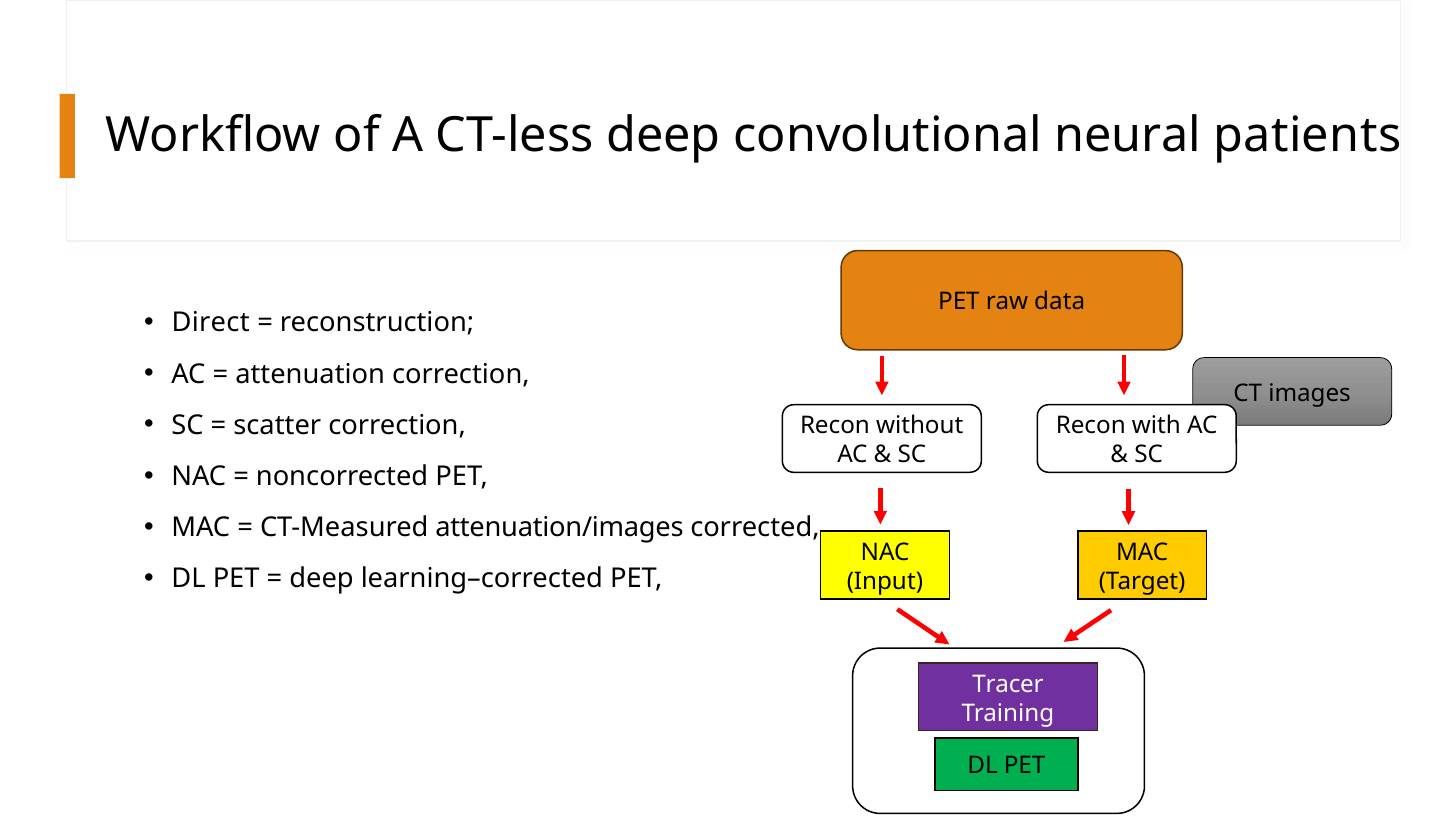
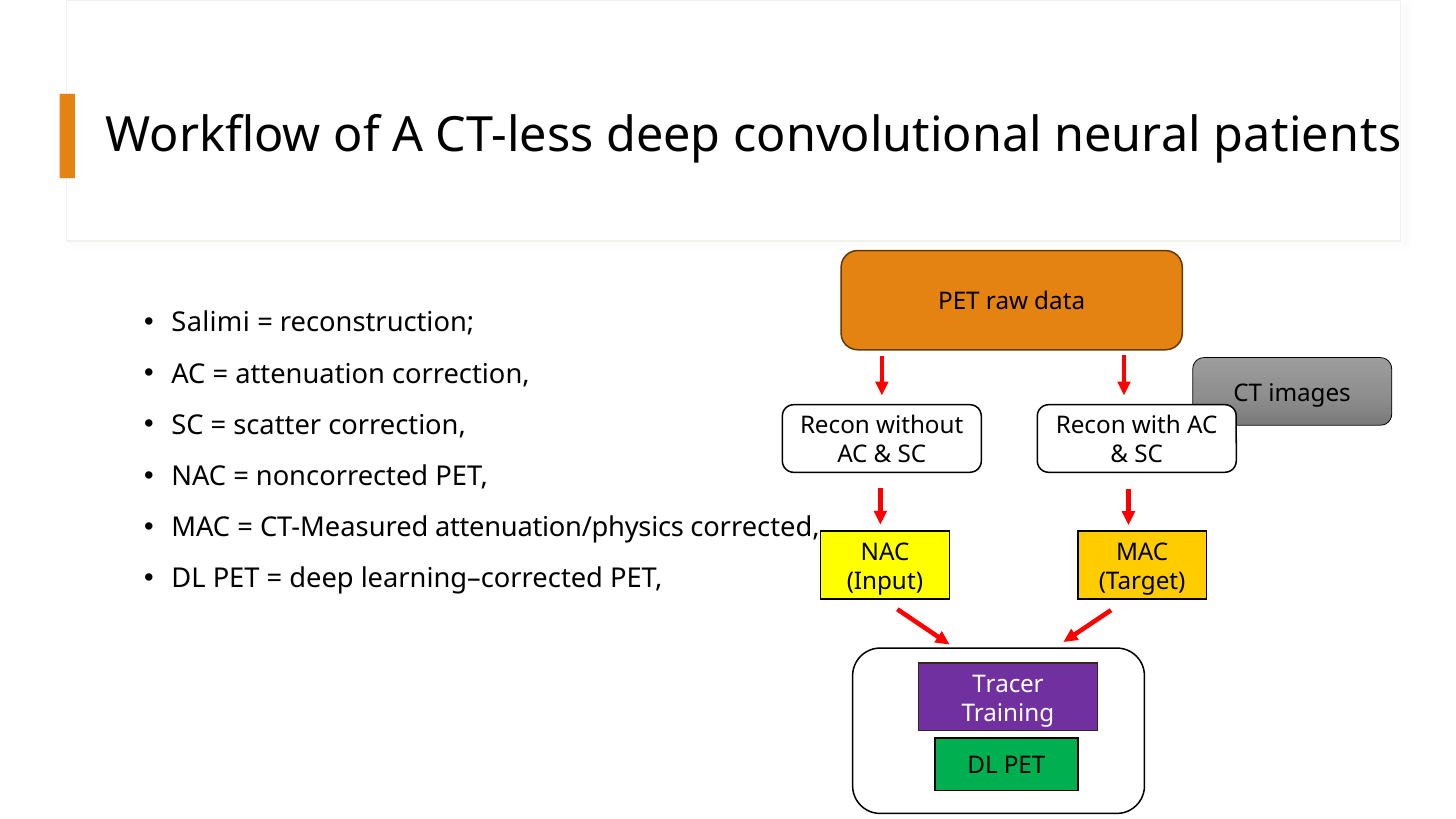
Direct: Direct -> Salimi
attenuation/images: attenuation/images -> attenuation/physics
